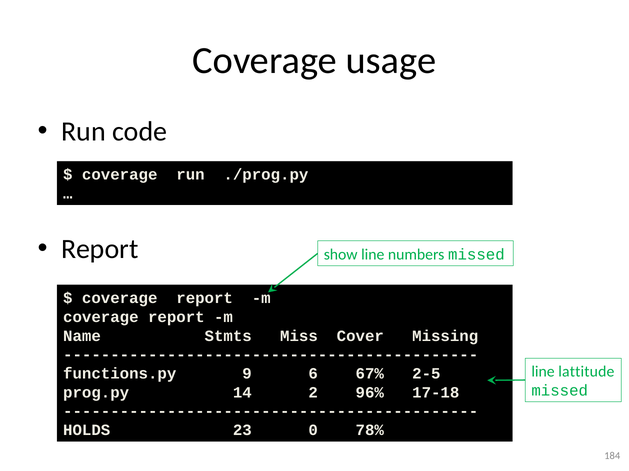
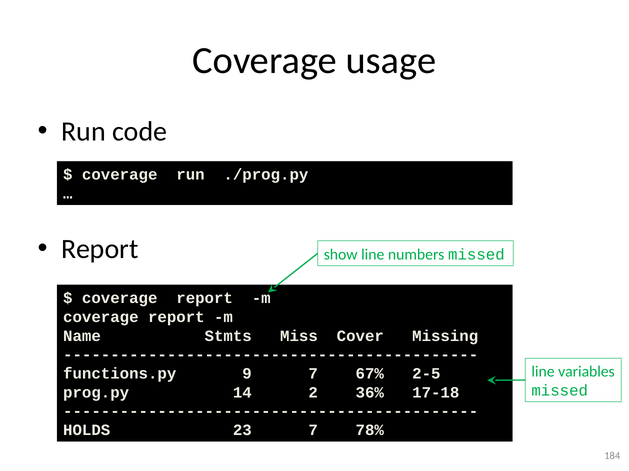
lattitude: lattitude -> variables
9 6: 6 -> 7
96%: 96% -> 36%
23 0: 0 -> 7
